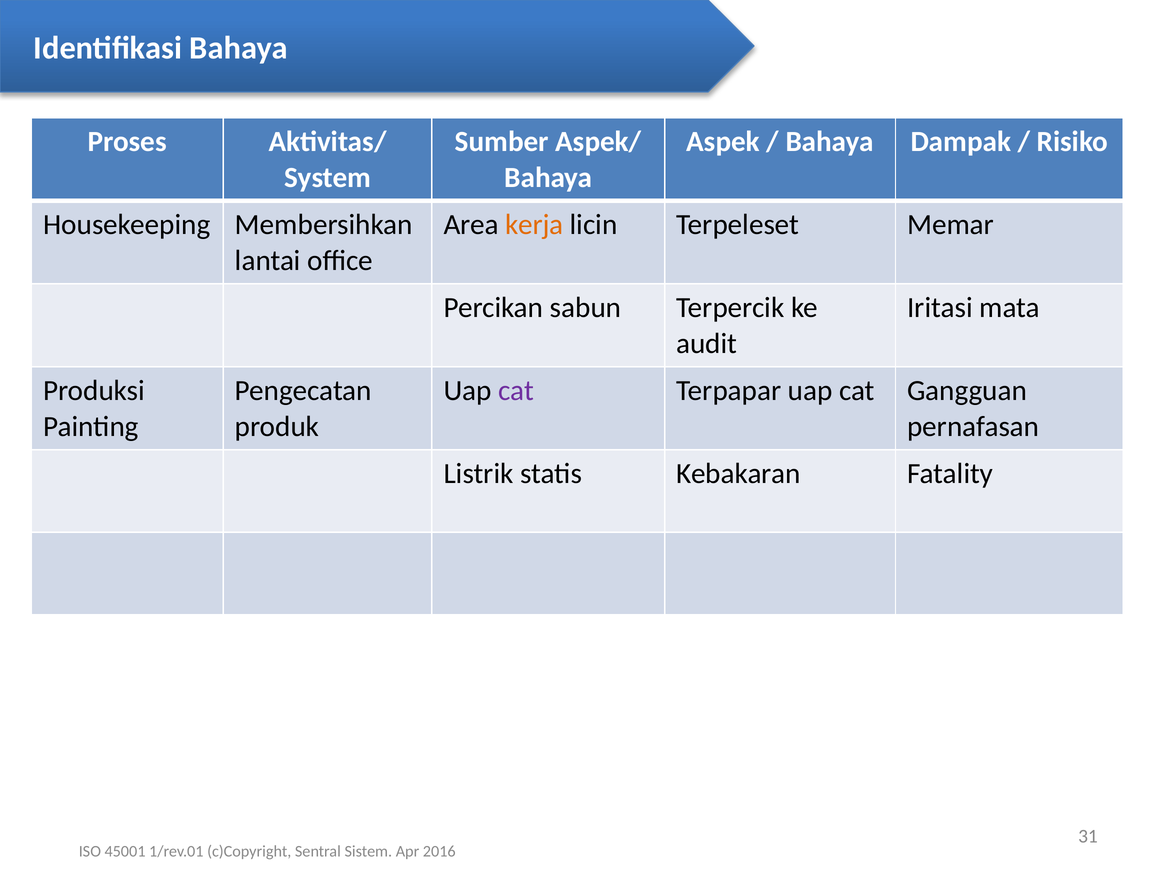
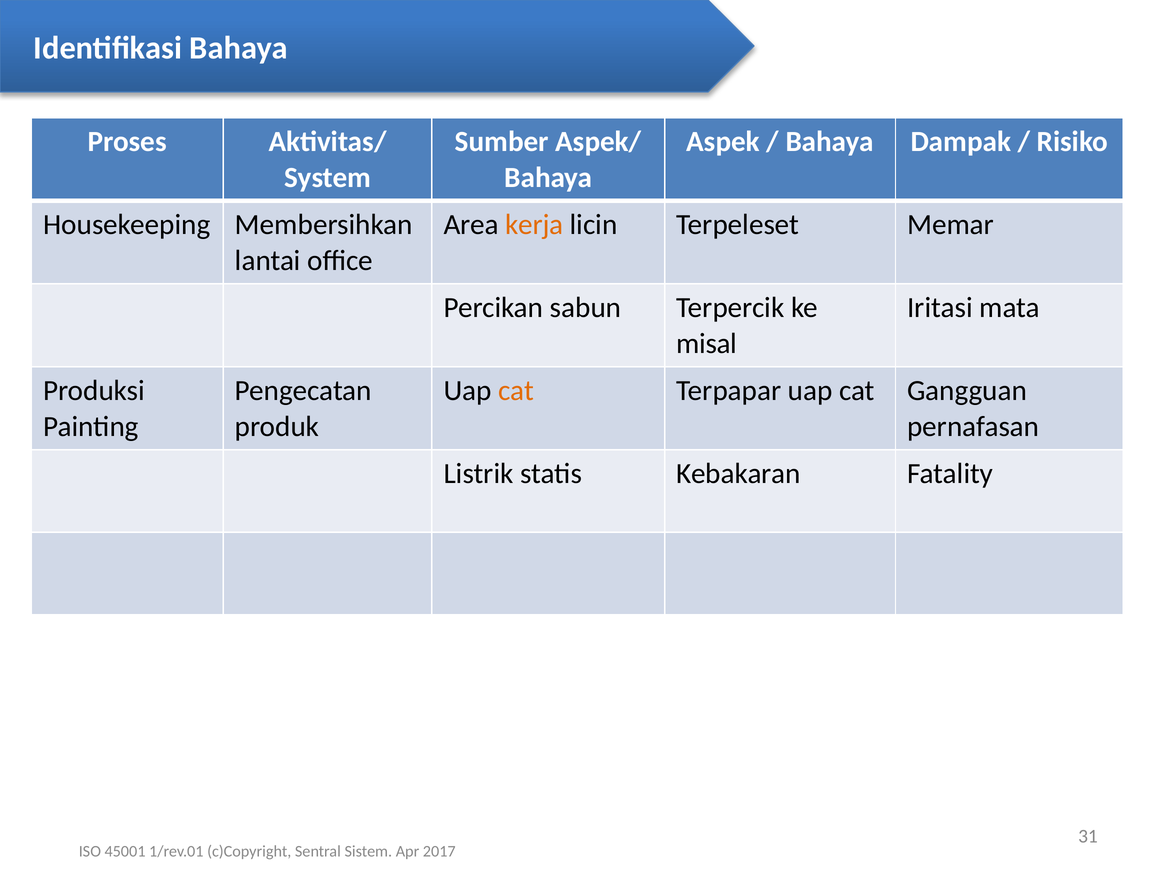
audit: audit -> misal
cat at (516, 391) colour: purple -> orange
2016: 2016 -> 2017
